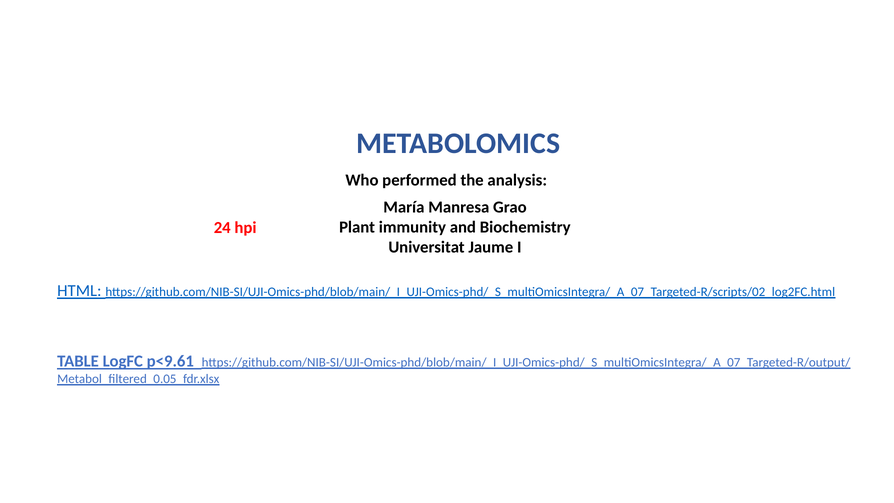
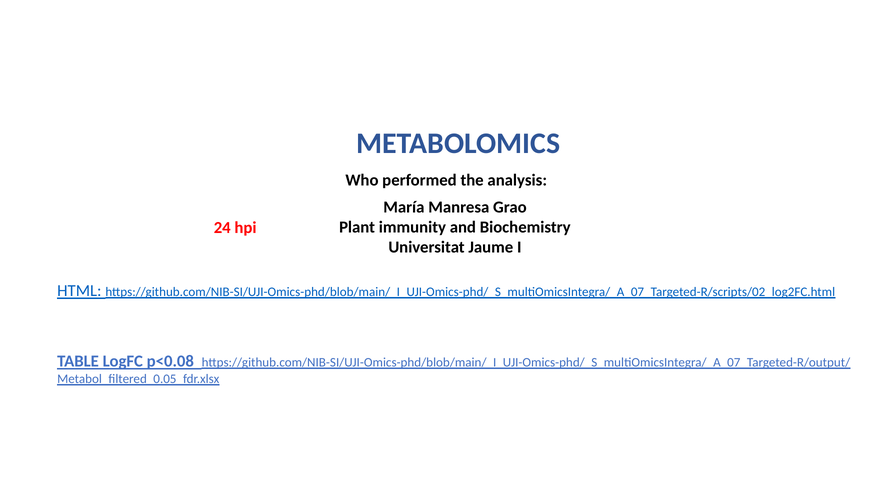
p<9.61: p<9.61 -> p<0.08
